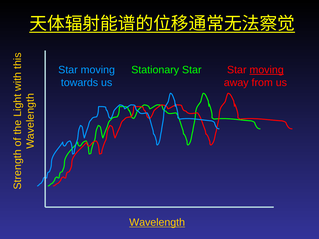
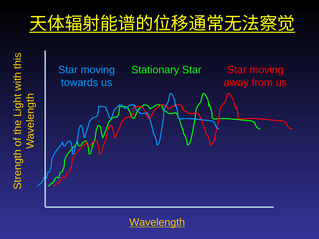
moving at (267, 70) underline: present -> none
